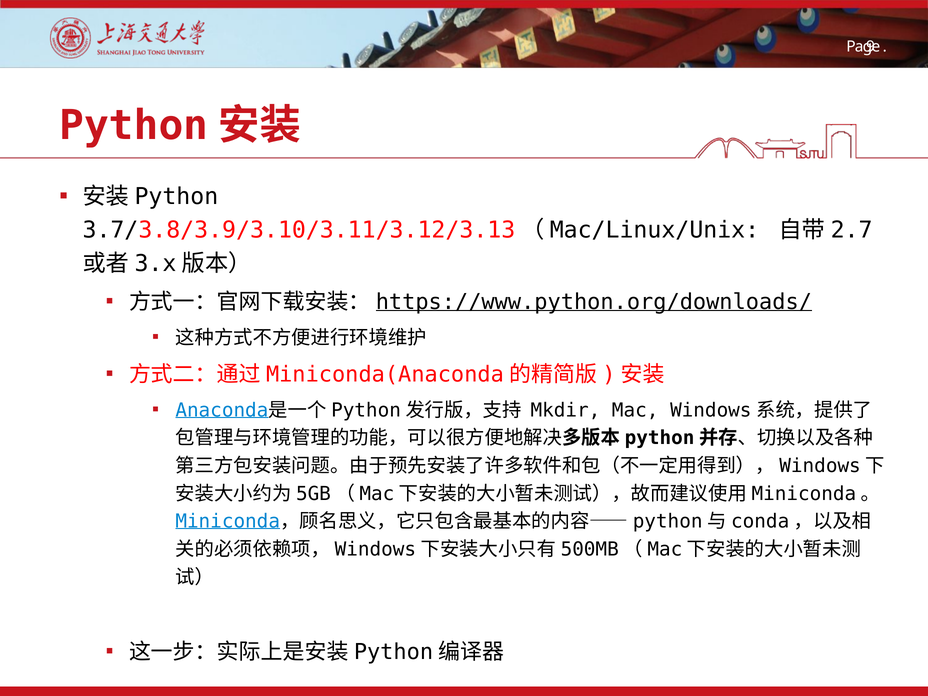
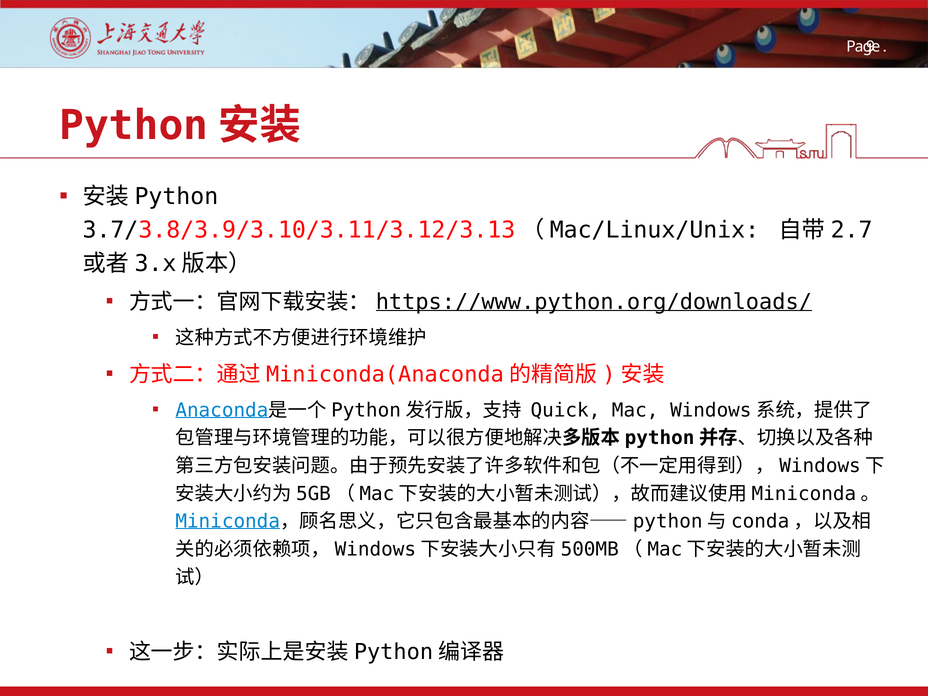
Mkdir: Mkdir -> Quick
